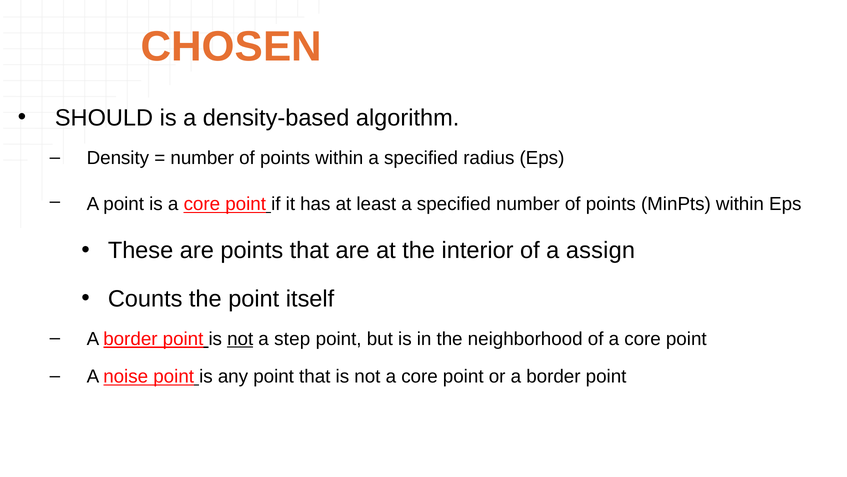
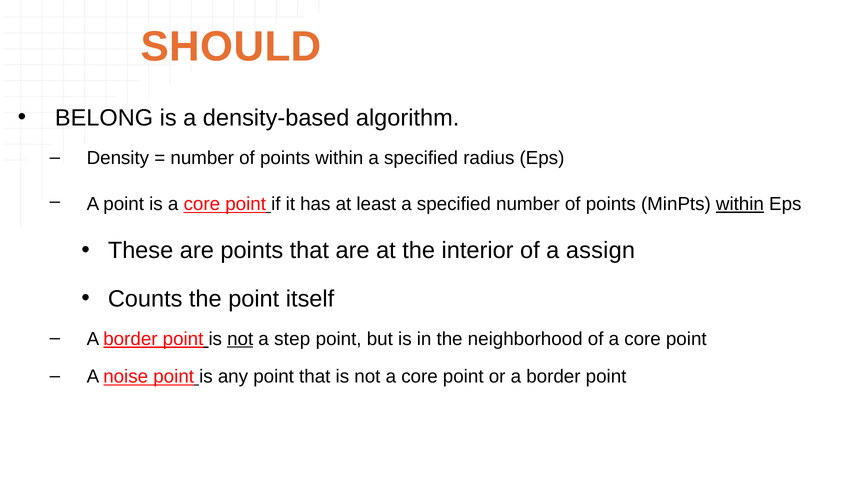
CHOSEN: CHOSEN -> SHOULD
SHOULD: SHOULD -> BELONG
within at (740, 204) underline: none -> present
